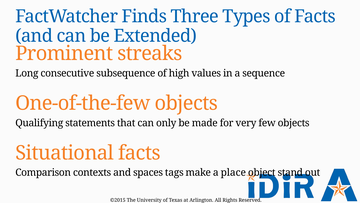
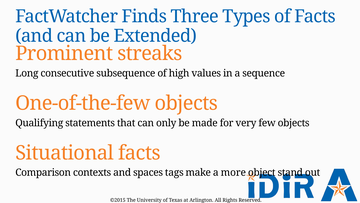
place: place -> more
